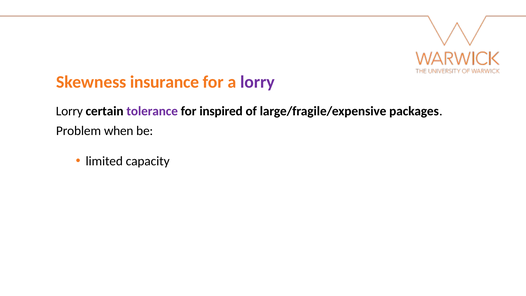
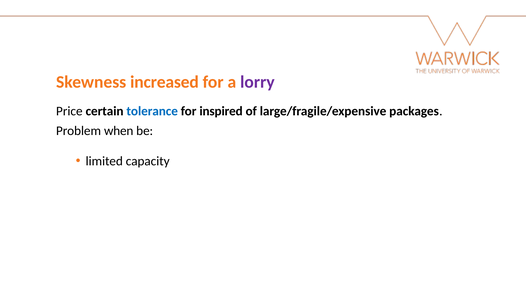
insurance: insurance -> increased
Lorry at (69, 111): Lorry -> Price
tolerance colour: purple -> blue
